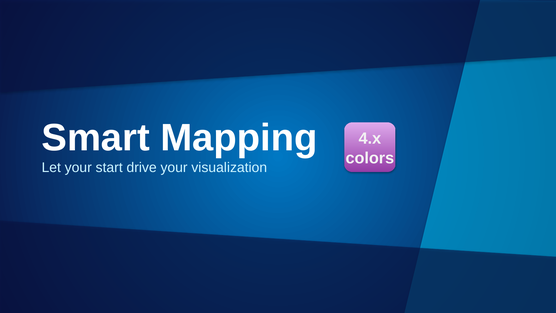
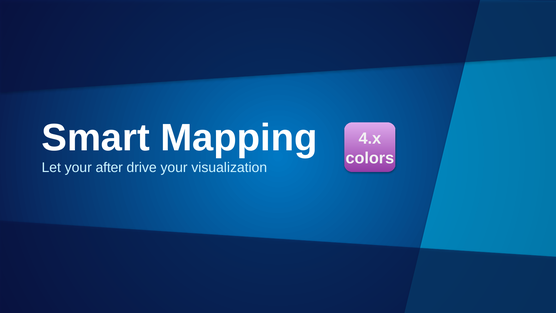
start: start -> after
